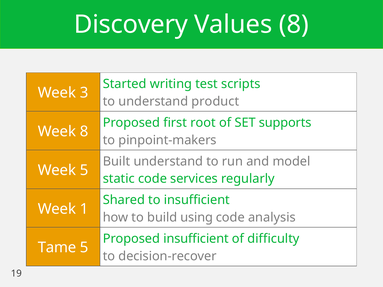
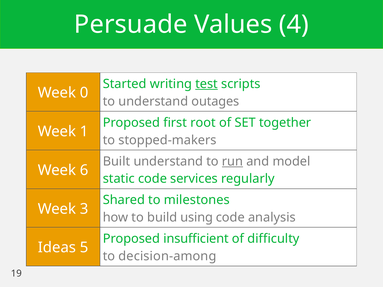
Discovery: Discovery -> Persuade
Values 8: 8 -> 4
test underline: none -> present
3: 3 -> 0
product: product -> outages
supports: supports -> together
Week 8: 8 -> 1
pinpoint-makers: pinpoint-makers -> stopped-makers
run underline: none -> present
Week 5: 5 -> 6
to insufficient: insufficient -> milestones
1: 1 -> 3
Tame: Tame -> Ideas
decision-recover: decision-recover -> decision-among
